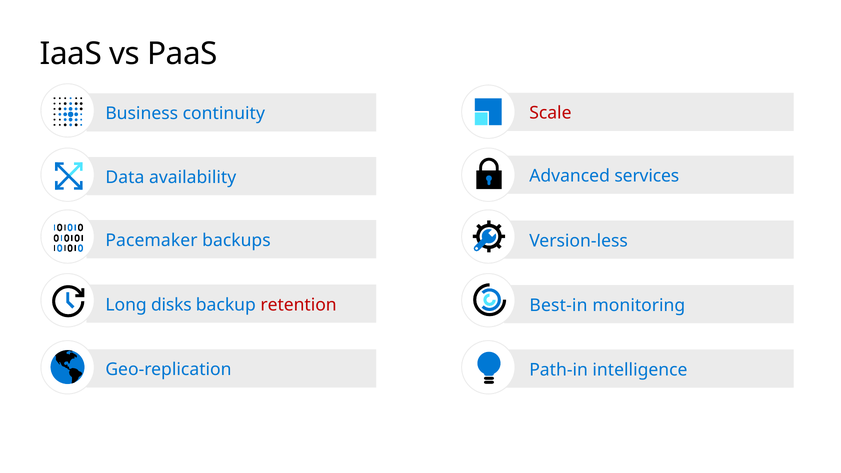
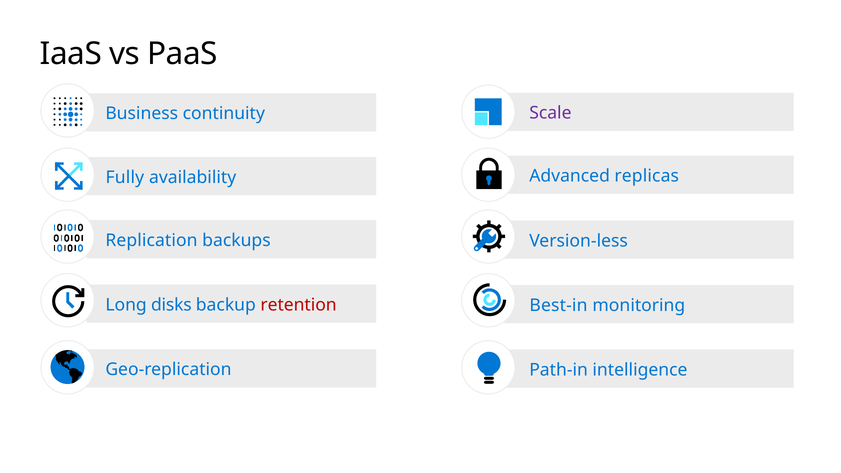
Scale colour: red -> purple
services: services -> replicas
Data: Data -> Fully
Pacemaker: Pacemaker -> Replication
